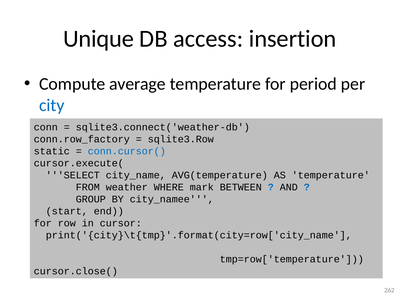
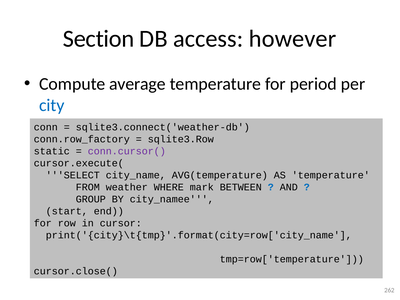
Unique: Unique -> Section
insertion: insertion -> however
conn.cursor( colour: blue -> purple
